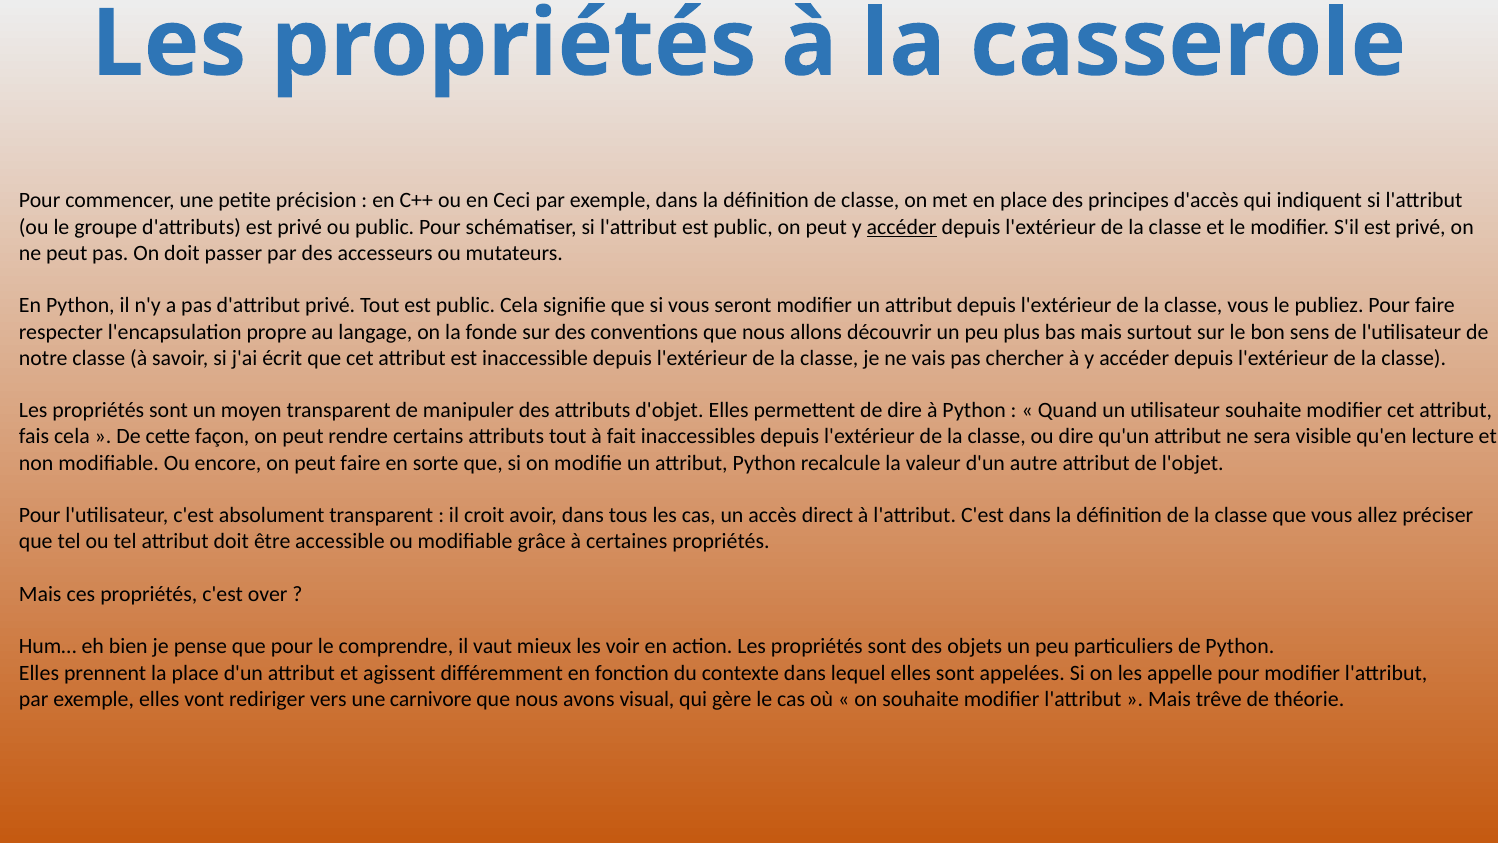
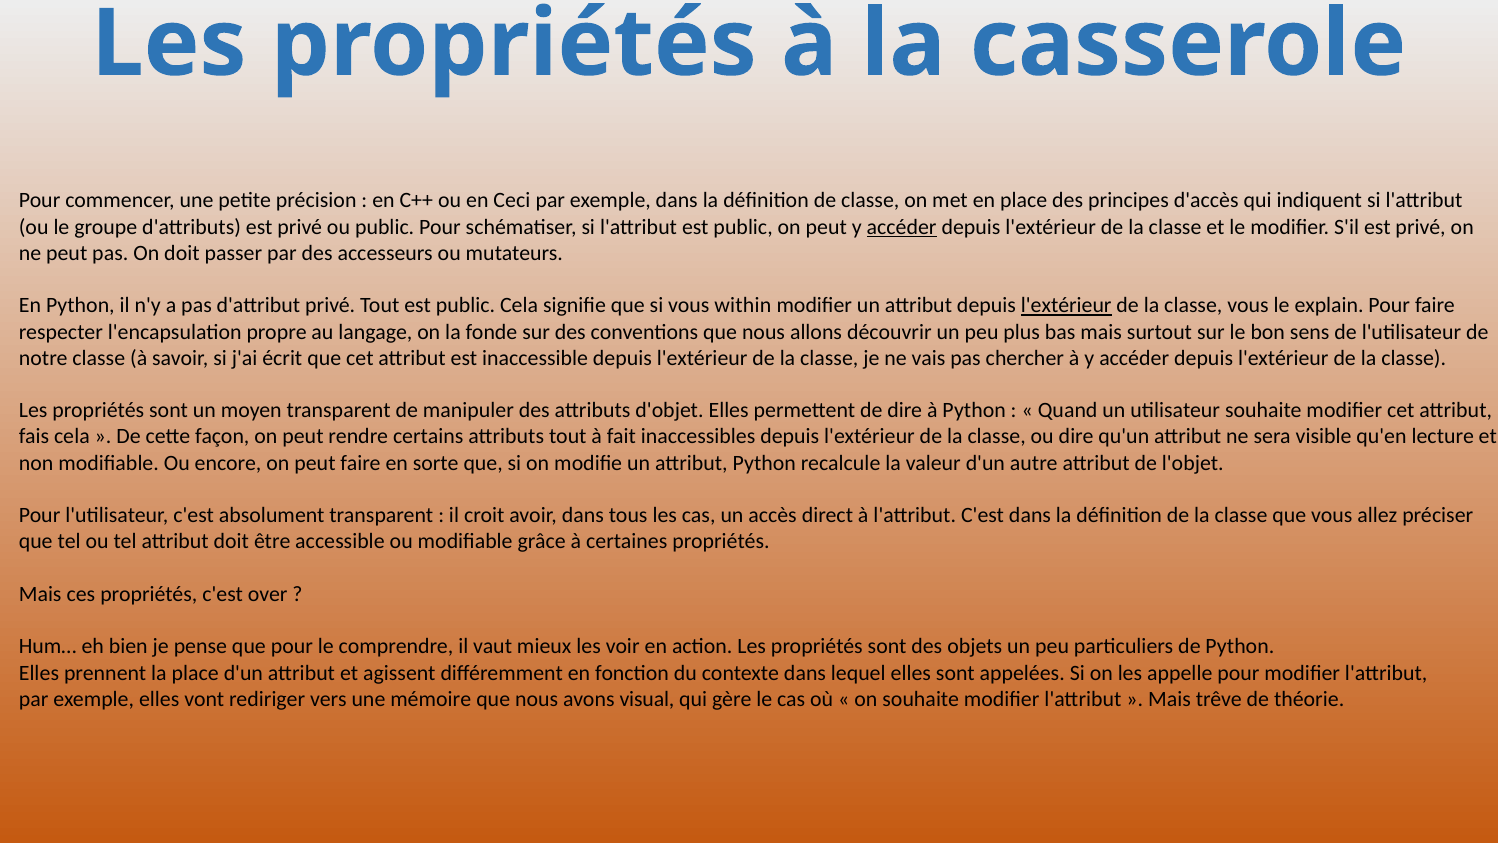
seront: seront -> within
l'extérieur at (1066, 305) underline: none -> present
publiez: publiez -> explain
carnivore: carnivore -> mémoire
